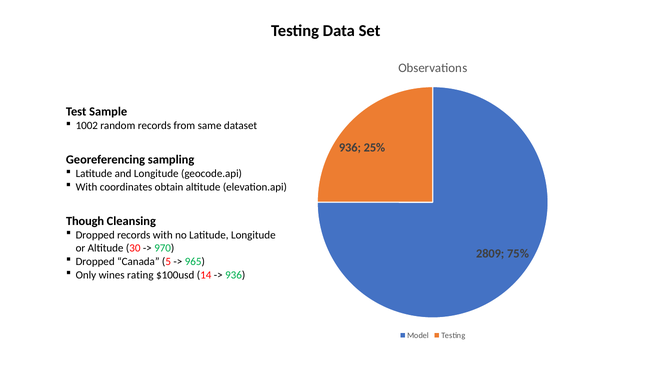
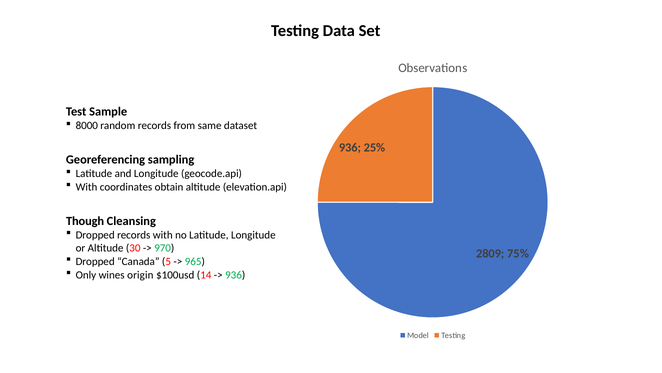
1002: 1002 -> 8000
rating: rating -> origin
